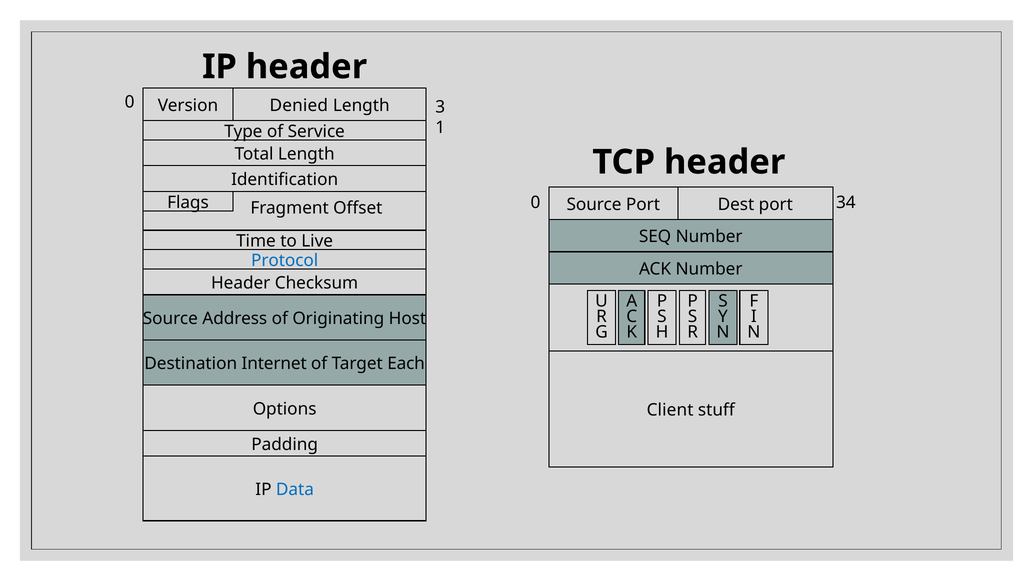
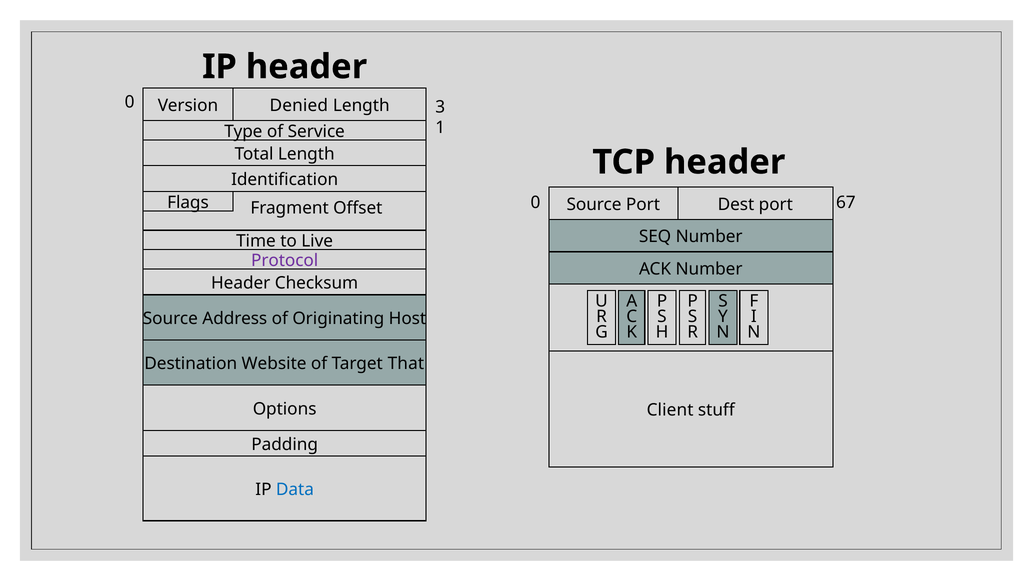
34: 34 -> 67
Protocol colour: blue -> purple
Internet: Internet -> Website
Each: Each -> That
